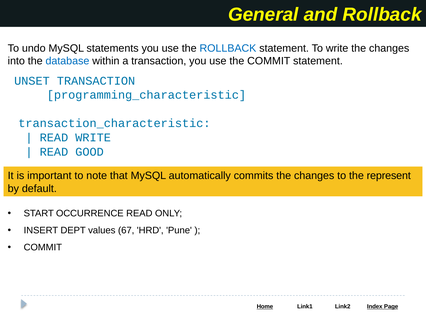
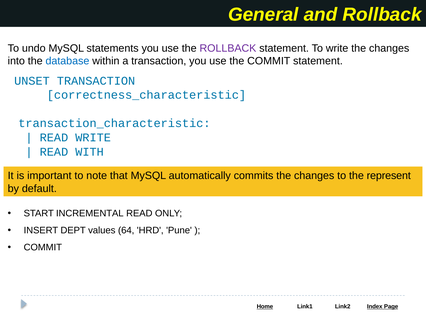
ROLLBACK at (228, 48) colour: blue -> purple
programming_characteristic: programming_characteristic -> correctness_characteristic
GOOD: GOOD -> WITH
OCCURRENCE: OCCURRENCE -> INCREMENTAL
67: 67 -> 64
